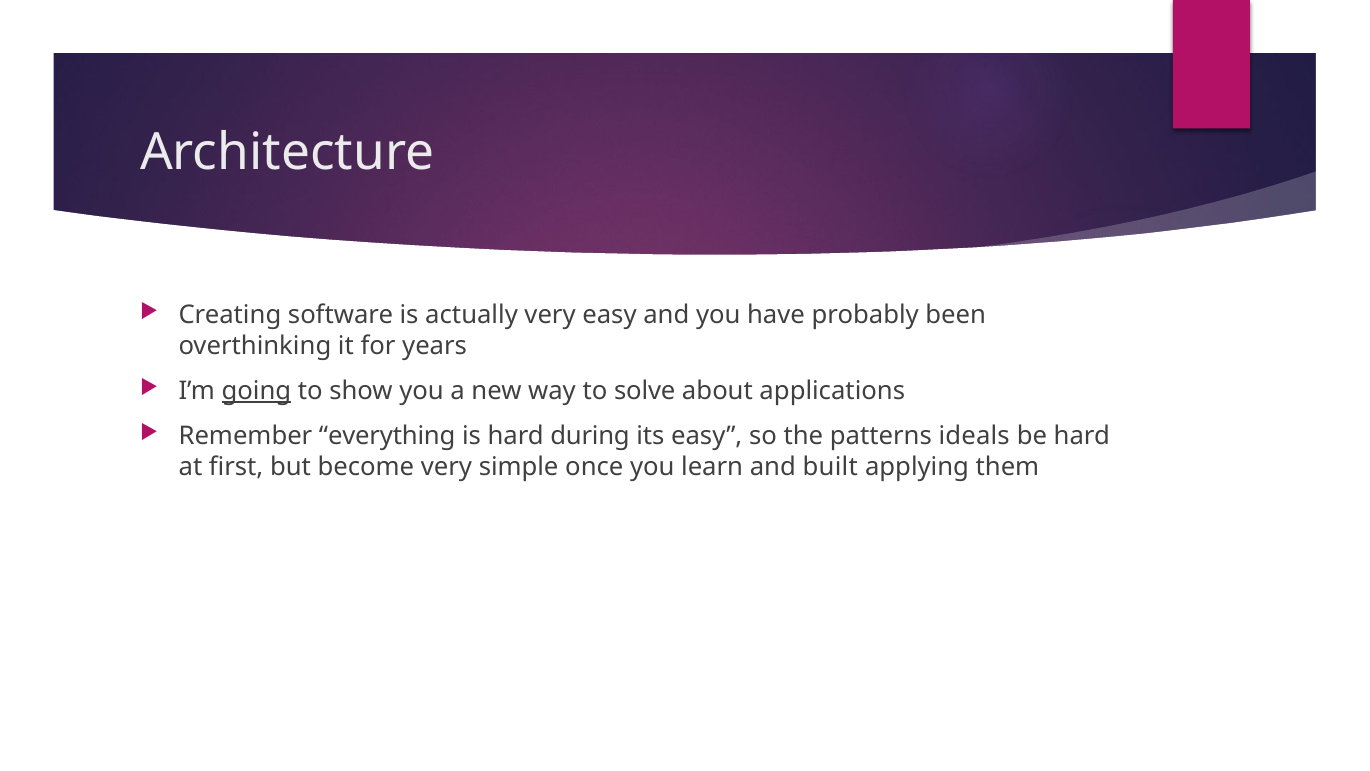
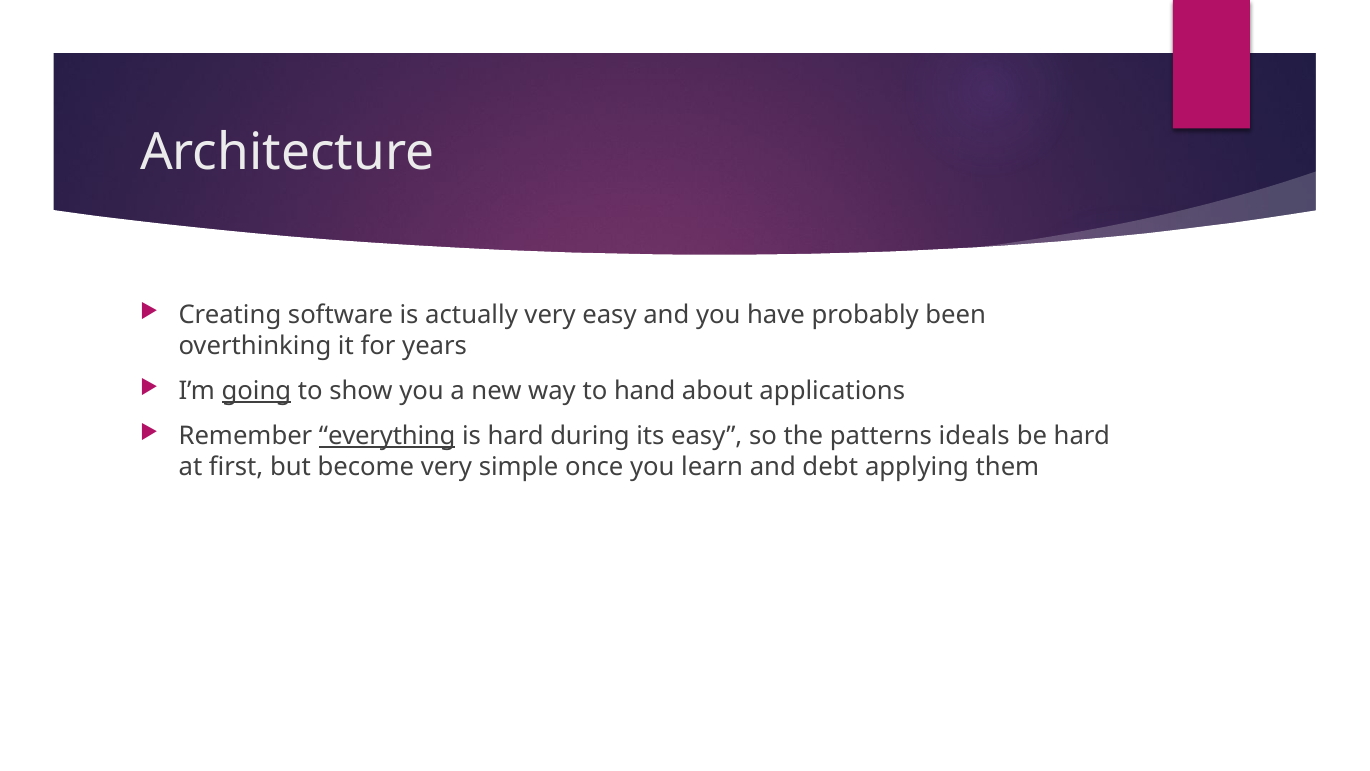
solve: solve -> hand
everything underline: none -> present
built: built -> debt
